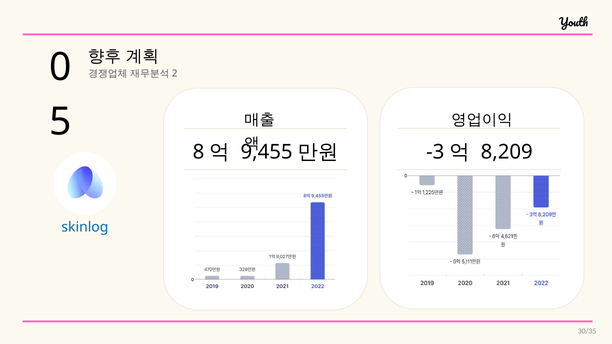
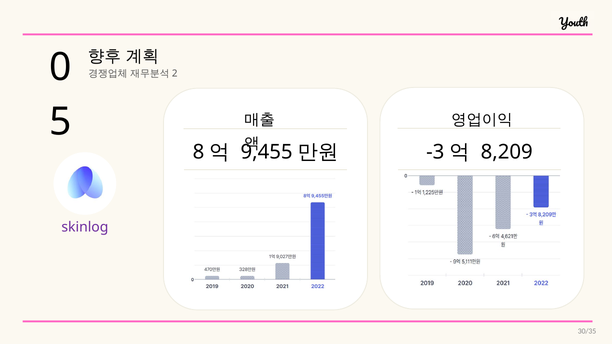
skinlog colour: blue -> purple
